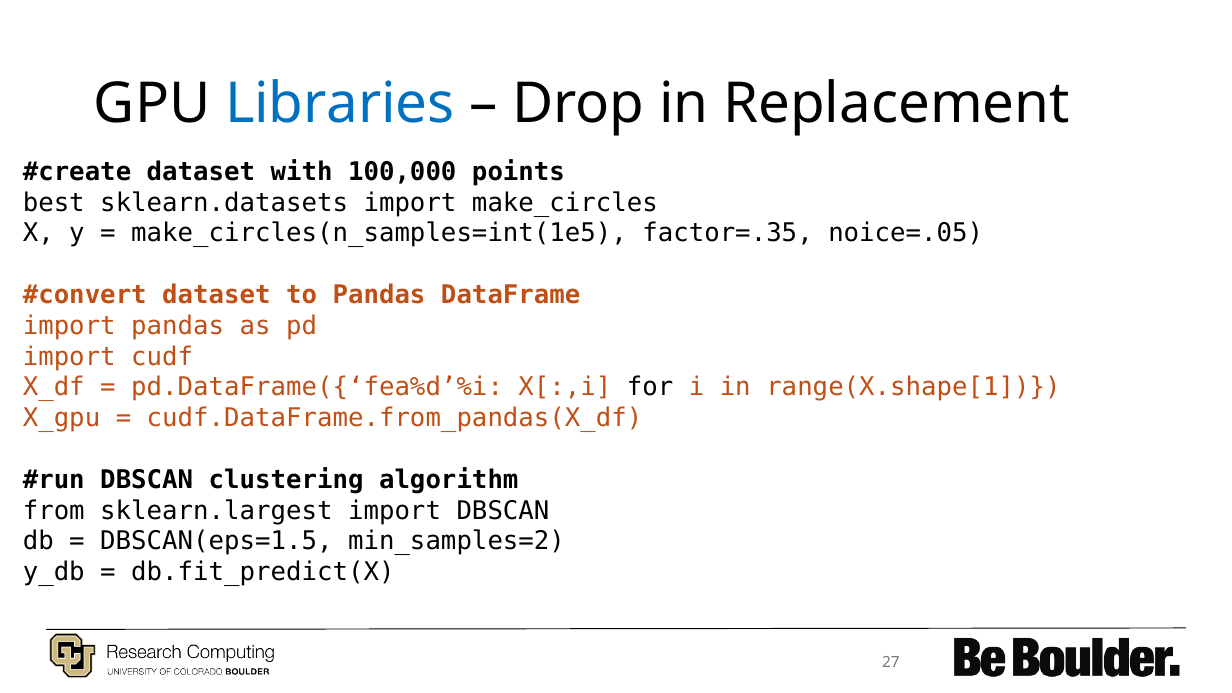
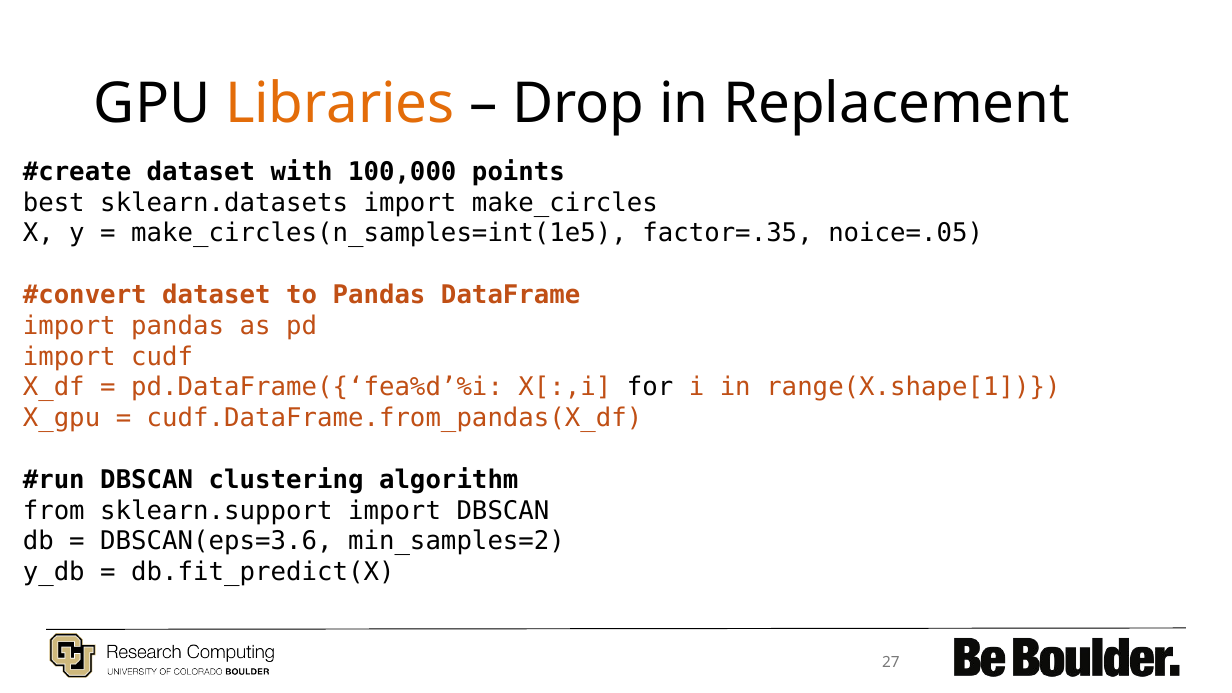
Libraries colour: blue -> orange
sklearn.largest: sklearn.largest -> sklearn.support
DBSCAN(eps=1.5: DBSCAN(eps=1.5 -> DBSCAN(eps=3.6
